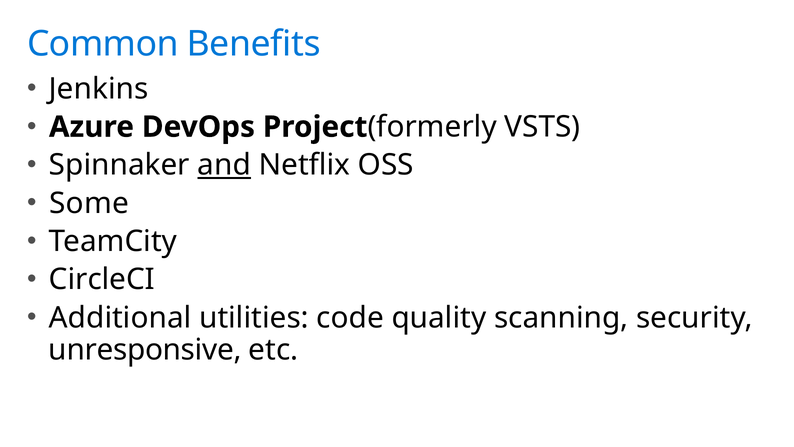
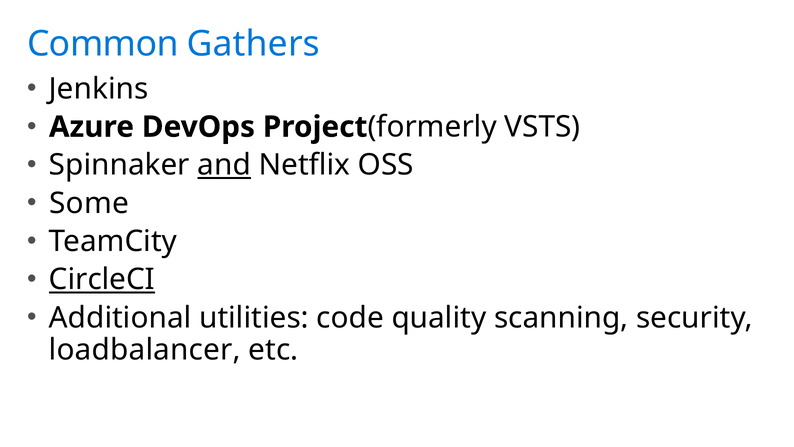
Benefits: Benefits -> Gathers
CircleCI underline: none -> present
unresponsive: unresponsive -> loadbalancer
